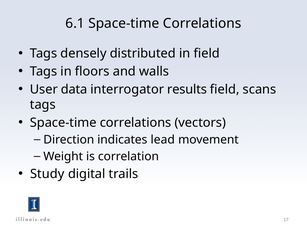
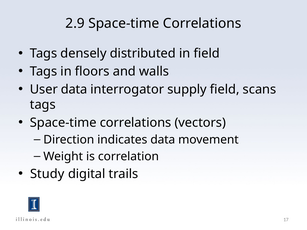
6.1: 6.1 -> 2.9
results: results -> supply
indicates lead: lead -> data
